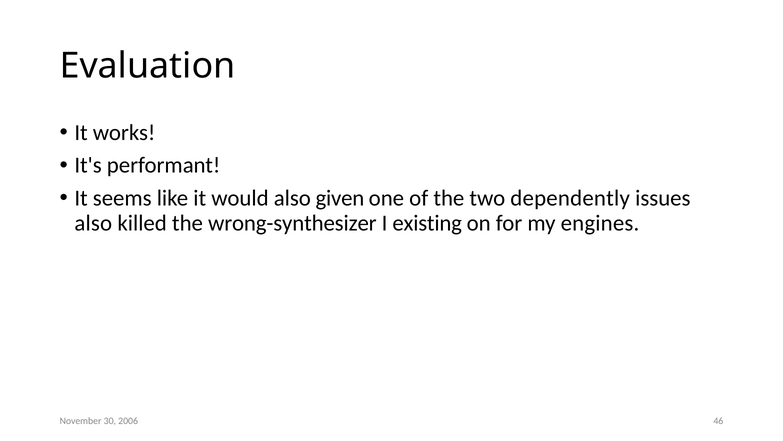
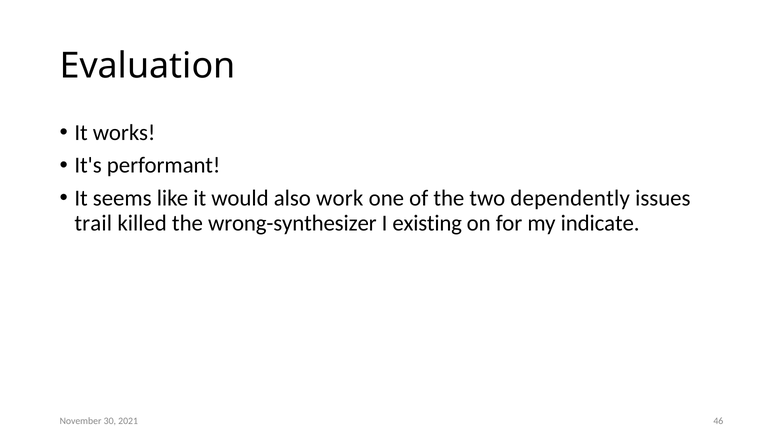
given: given -> work
also at (93, 223): also -> trail
engines: engines -> indicate
2006: 2006 -> 2021
